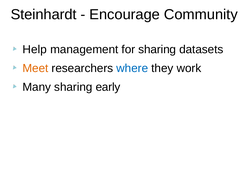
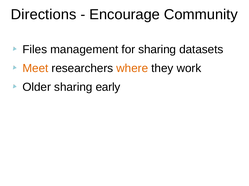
Steinhardt: Steinhardt -> Directions
Help: Help -> Files
where colour: blue -> orange
Many: Many -> Older
